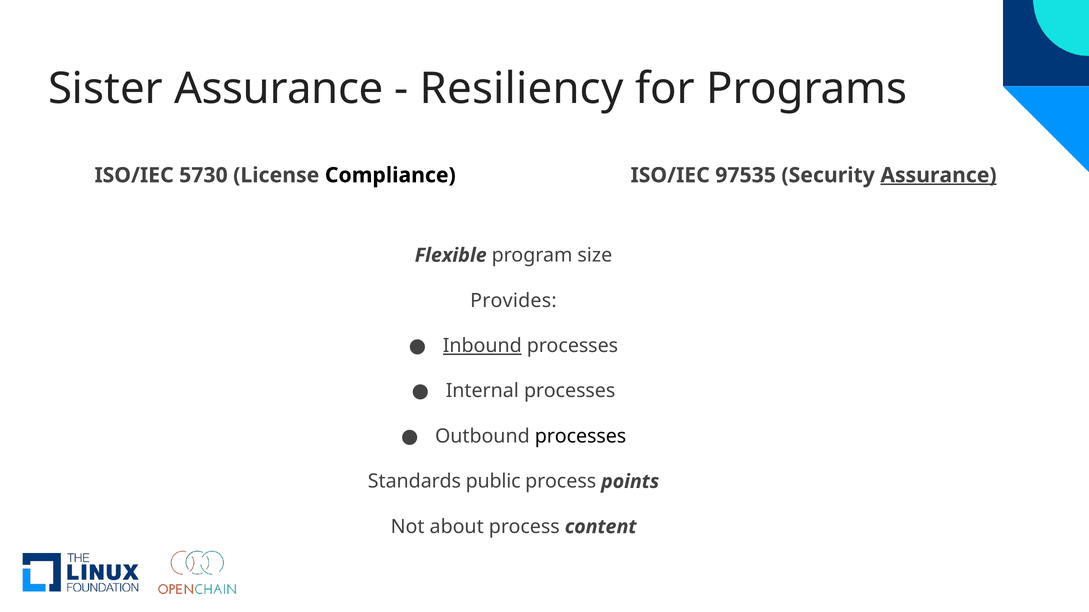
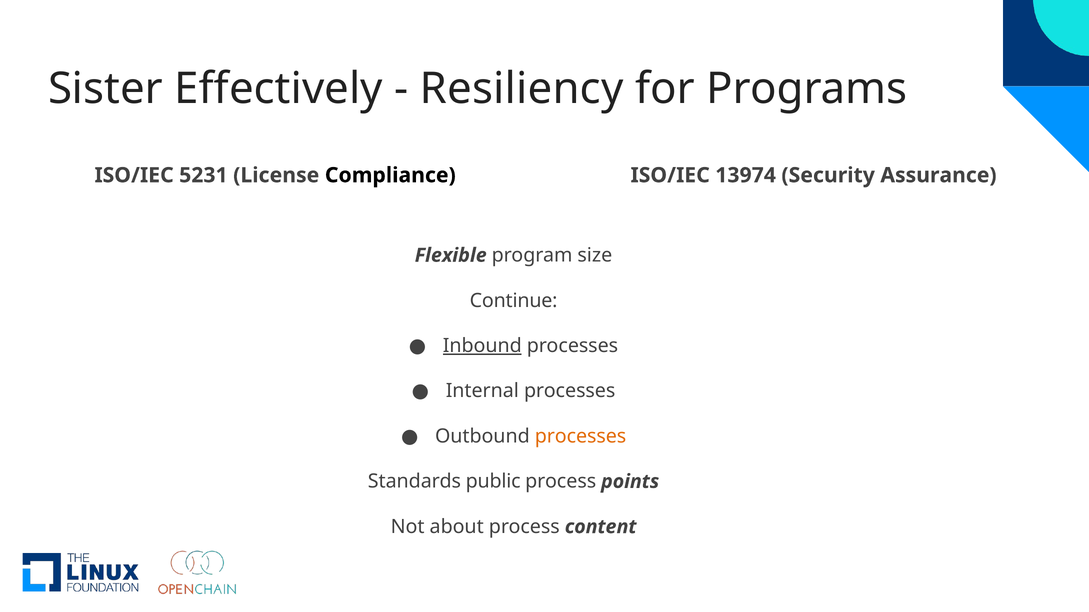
Sister Assurance: Assurance -> Effectively
5730: 5730 -> 5231
97535: 97535 -> 13974
Assurance at (938, 175) underline: present -> none
Provides: Provides -> Continue
processes at (581, 437) colour: black -> orange
